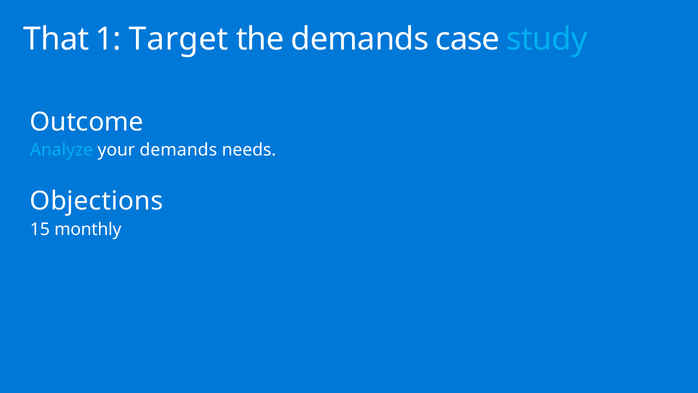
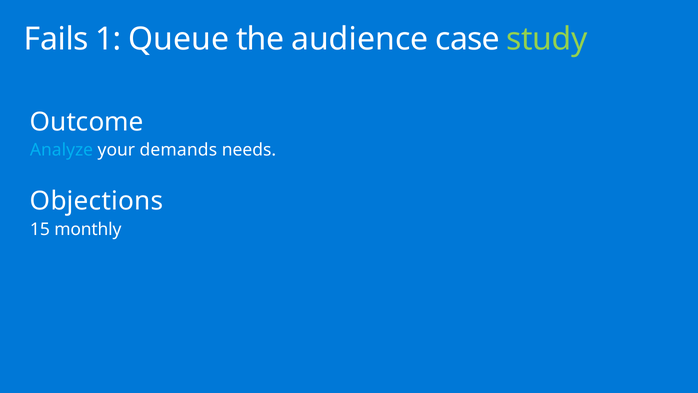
That: That -> Fails
Target: Target -> Queue
the demands: demands -> audience
study colour: light blue -> light green
